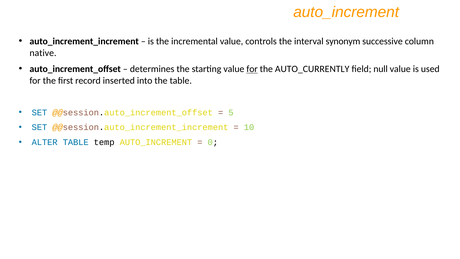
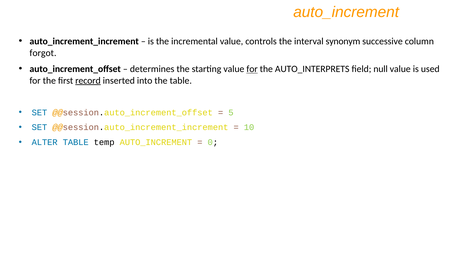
native: native -> forgot
AUTO_CURRENTLY: AUTO_CURRENTLY -> AUTO_INTERPRETS
record underline: none -> present
